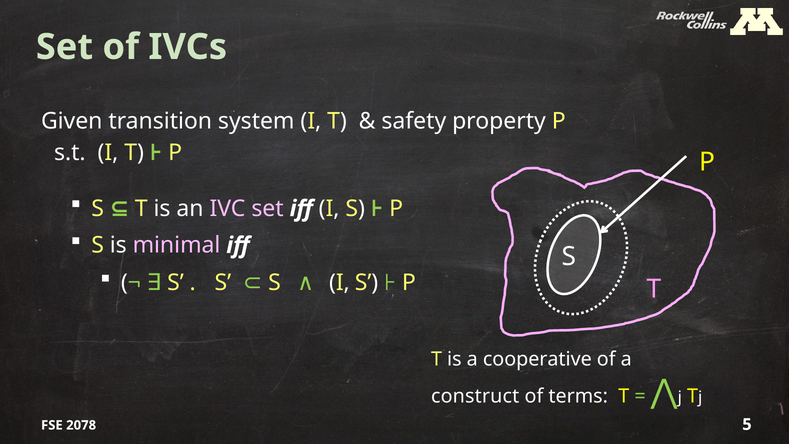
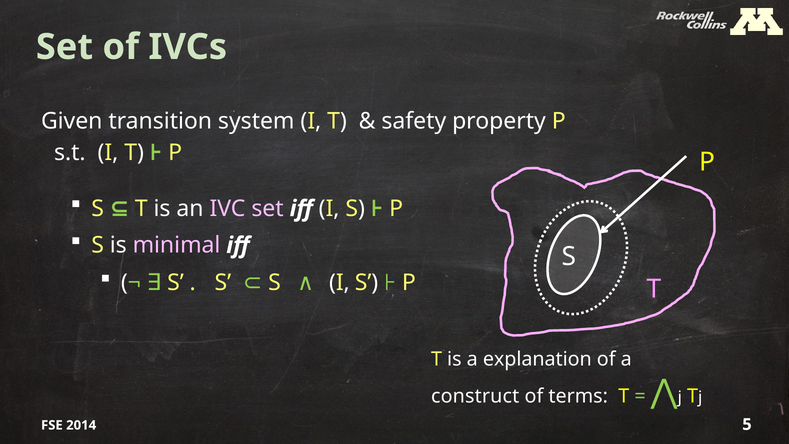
cooperative: cooperative -> explanation
2078: 2078 -> 2014
